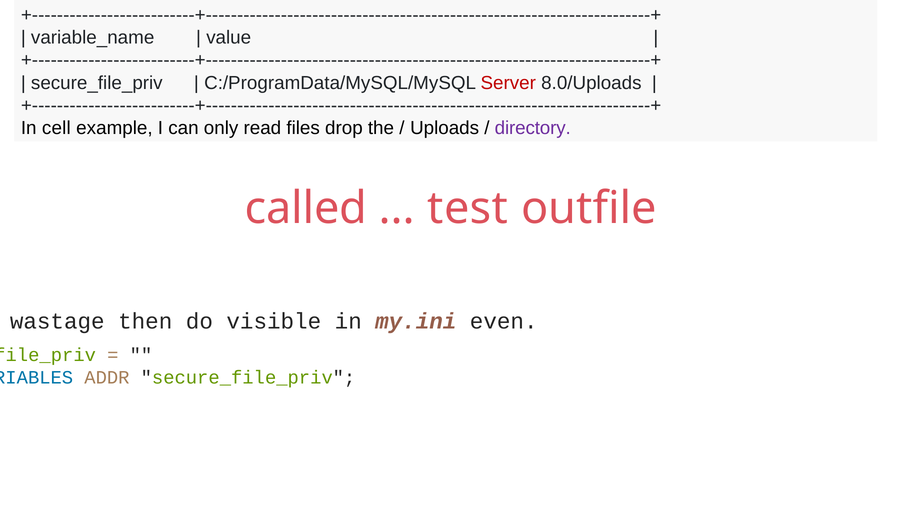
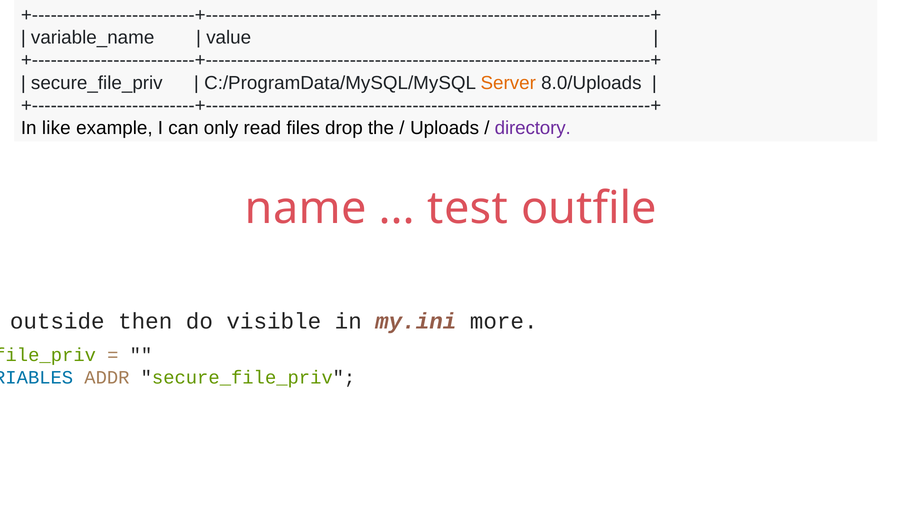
Server colour: red -> orange
cell: cell -> like
called: called -> name
wastage: wastage -> outside
even: even -> more
